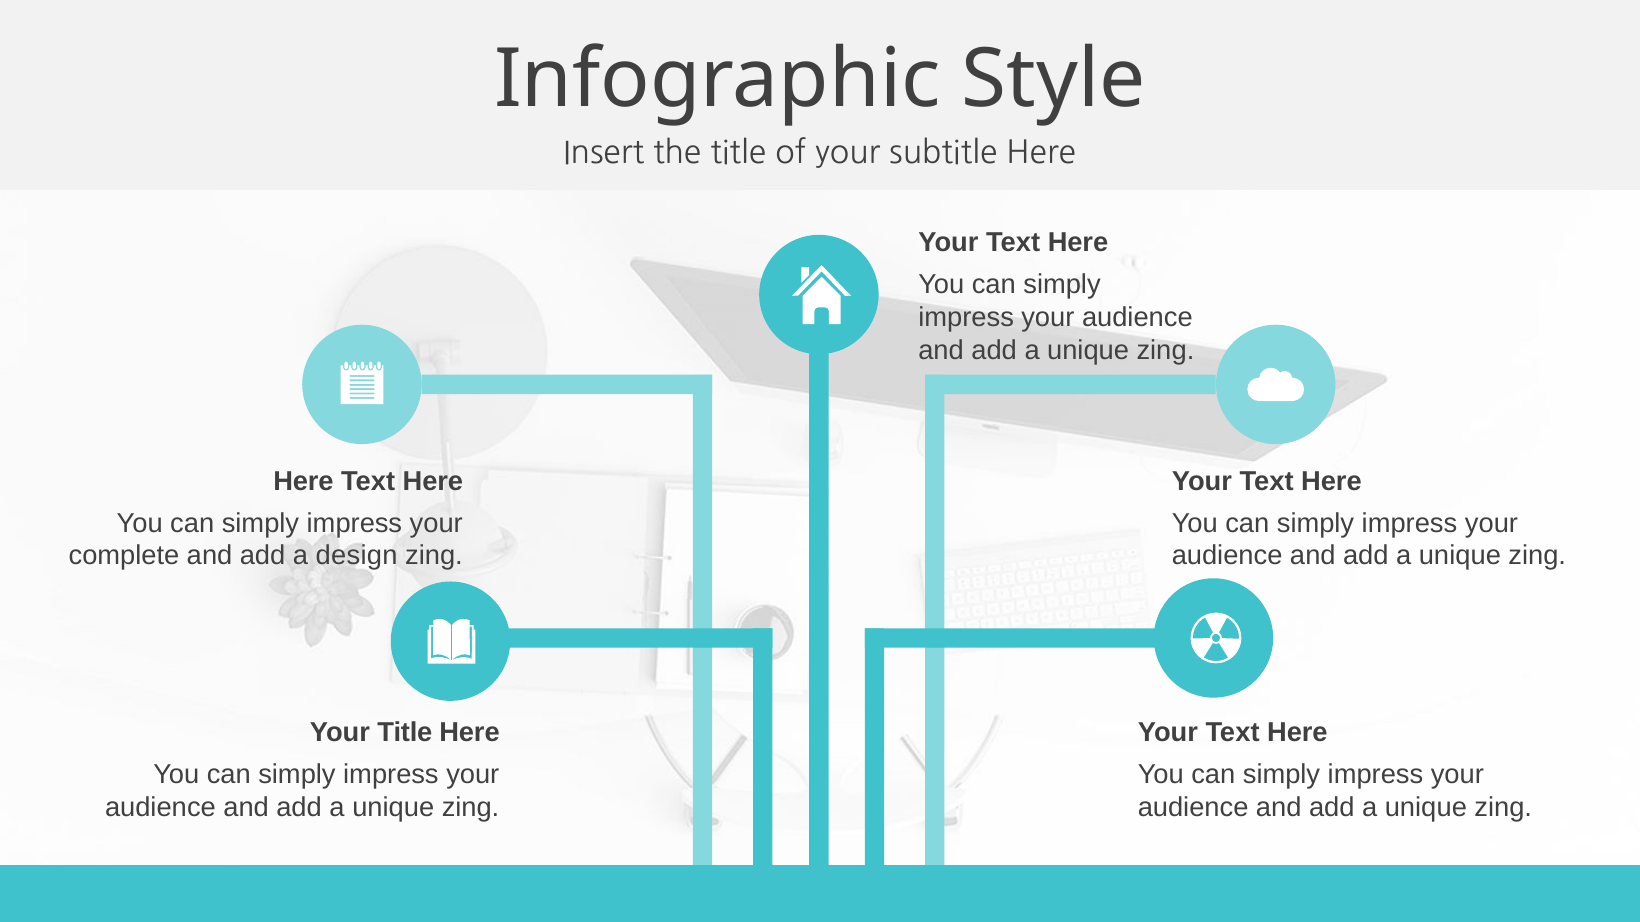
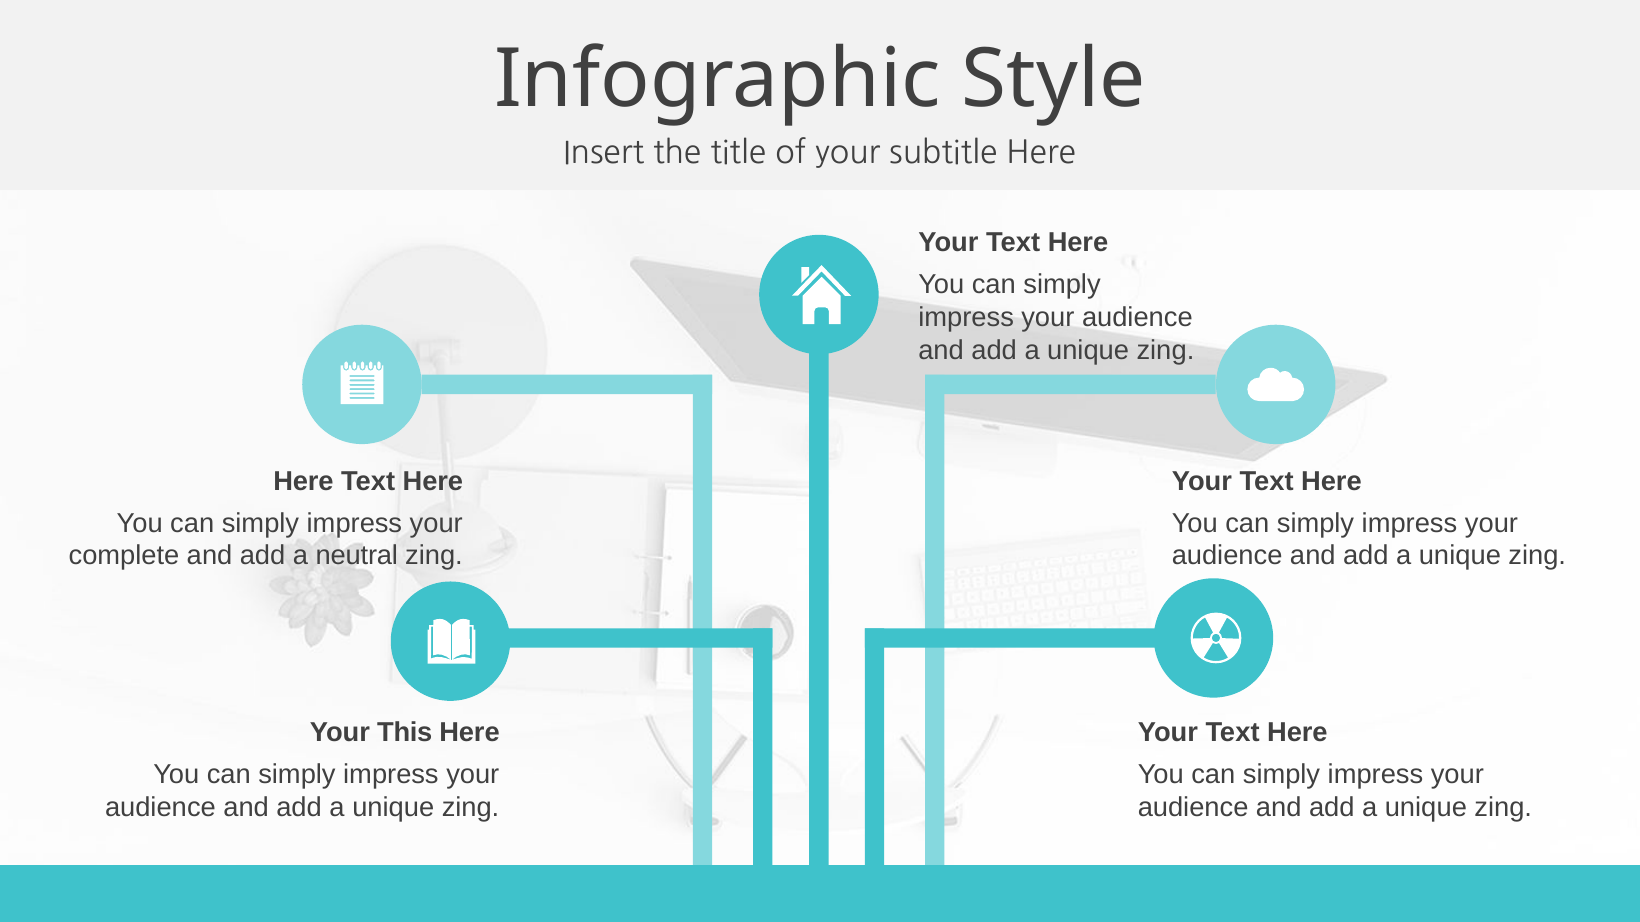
design: design -> neutral
Your Title: Title -> This
